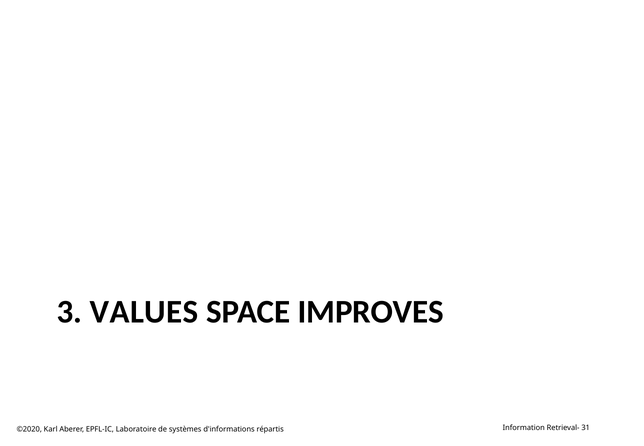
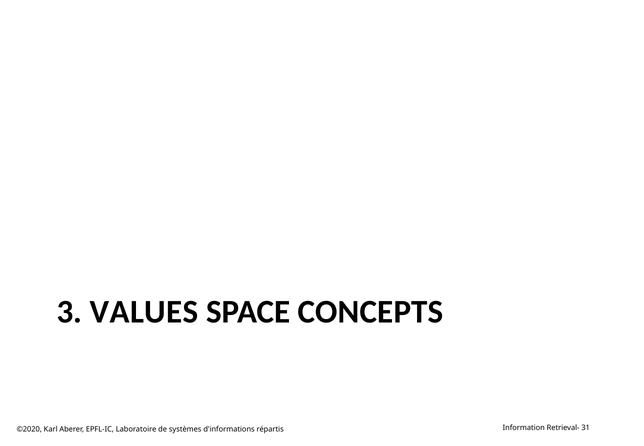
IMPROVES: IMPROVES -> CONCEPTS
